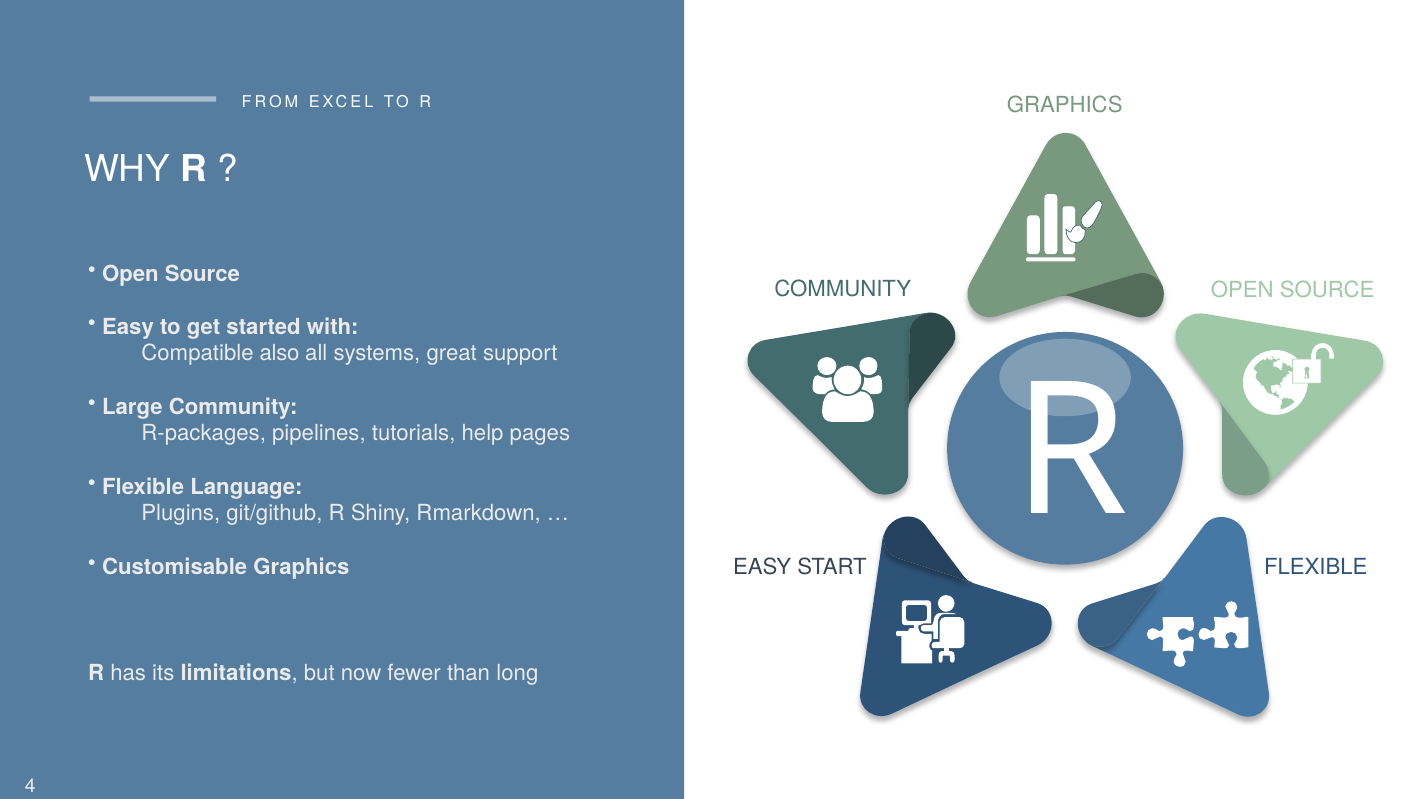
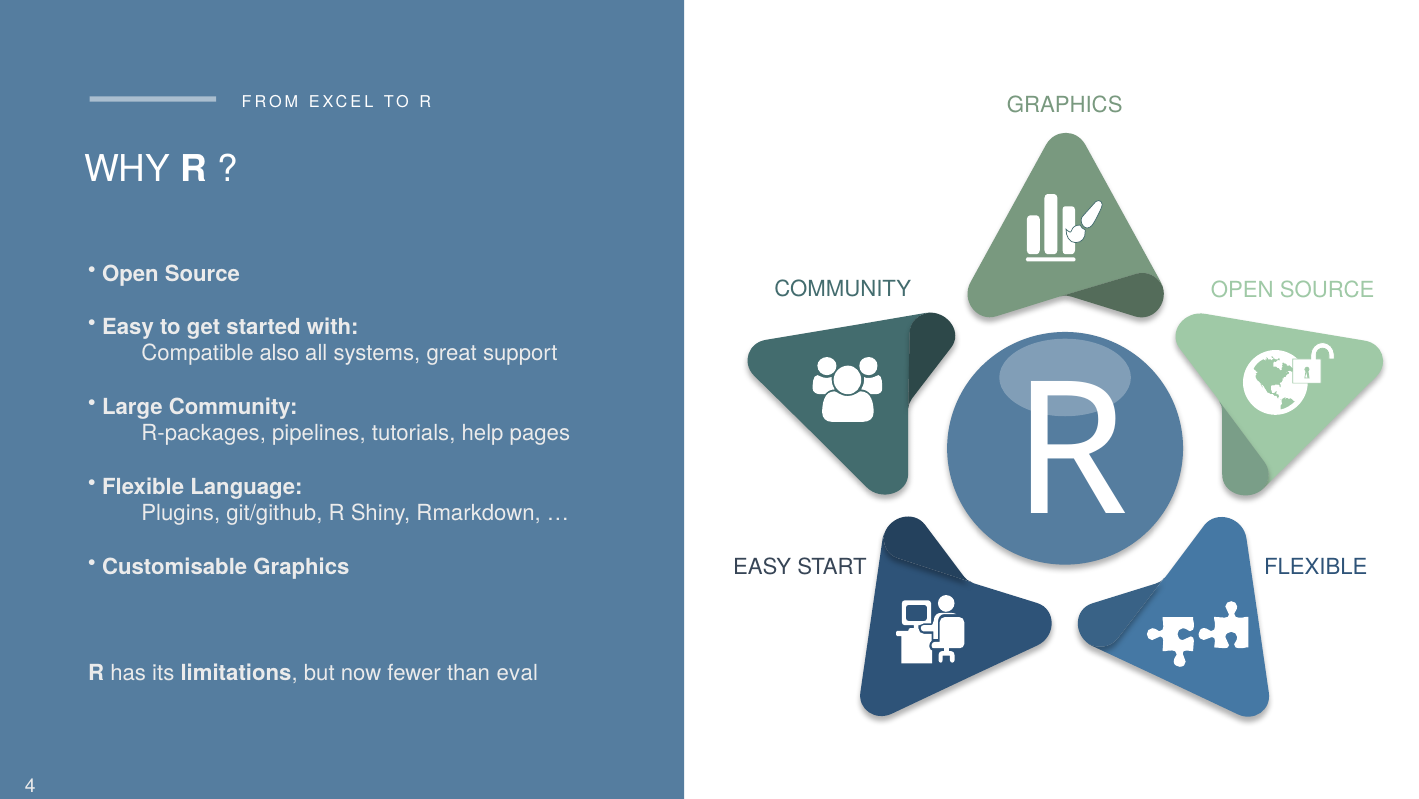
long: long -> eval
